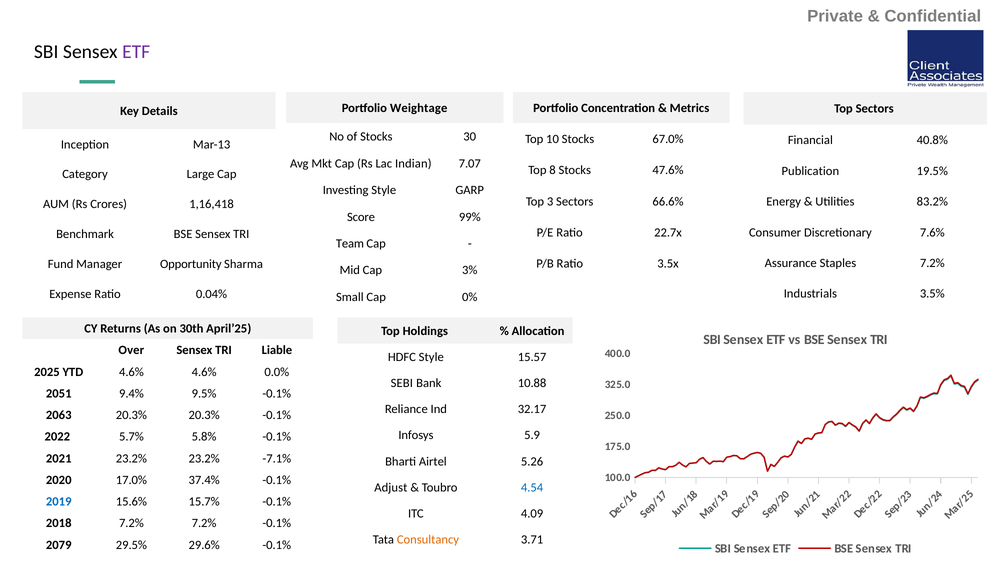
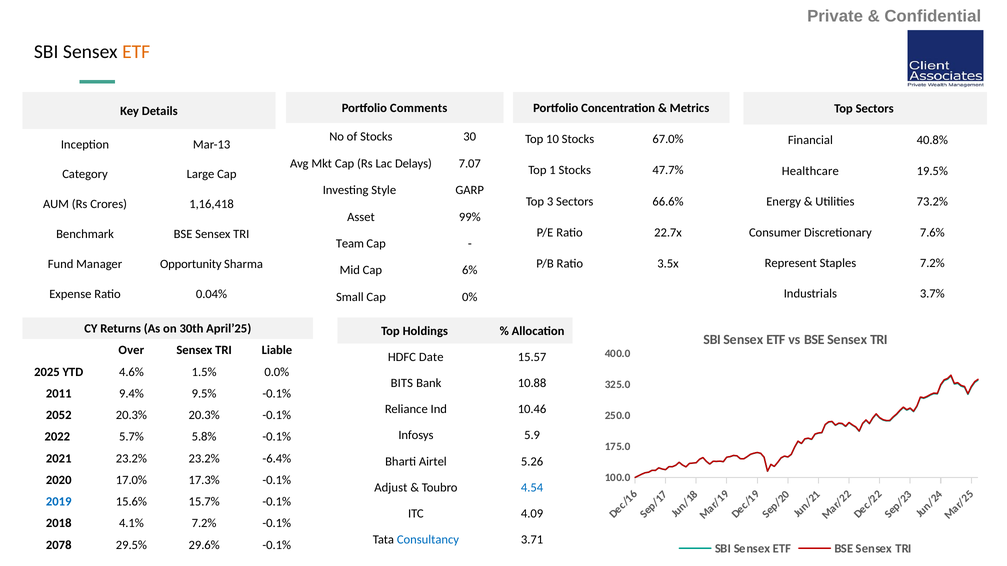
ETF at (136, 52) colour: purple -> orange
Weightage: Weightage -> Comments
Indian: Indian -> Delays
Top 8: 8 -> 1
47.6%: 47.6% -> 47.7%
Publication: Publication -> Healthcare
83.2%: 83.2% -> 73.2%
Score: Score -> Asset
Assurance: Assurance -> Represent
3%: 3% -> 6%
3.5%: 3.5% -> 3.7%
HDFC Style: Style -> Date
4.6% 4.6%: 4.6% -> 1.5%
SEBI: SEBI -> BITS
2051: 2051 -> 2011
32.17: 32.17 -> 10.46
2063: 2063 -> 2052
-7.1%: -7.1% -> -6.4%
37.4%: 37.4% -> 17.3%
2018 7.2%: 7.2% -> 4.1%
Consultancy colour: orange -> blue
2079: 2079 -> 2078
